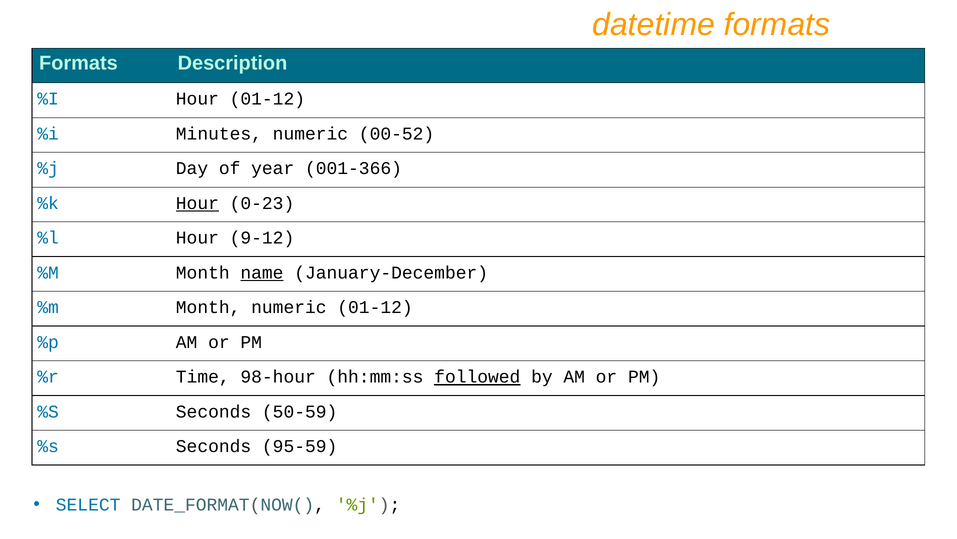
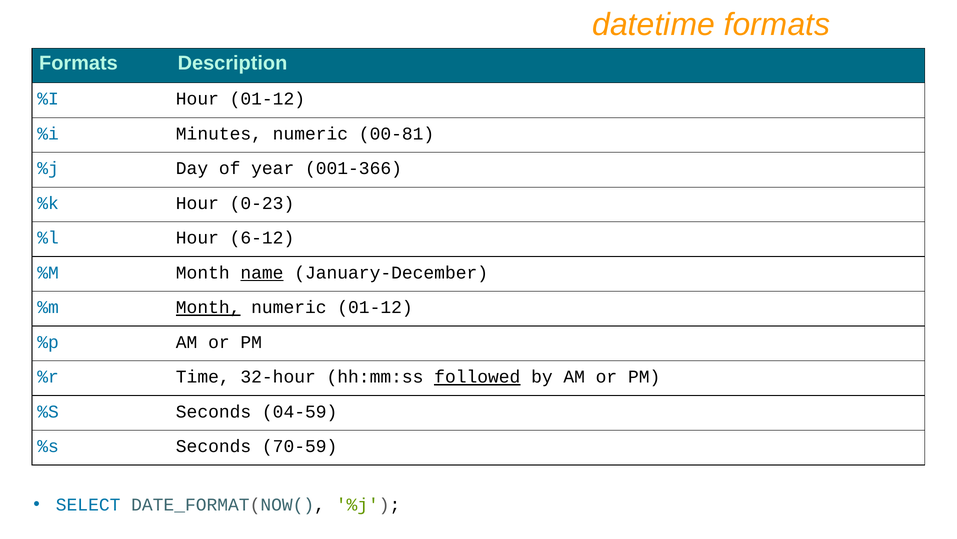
00-52: 00-52 -> 00-81
Hour at (197, 203) underline: present -> none
9-12: 9-12 -> 6-12
Month at (208, 307) underline: none -> present
98-hour: 98-hour -> 32-hour
50-59: 50-59 -> 04-59
95-59: 95-59 -> 70-59
